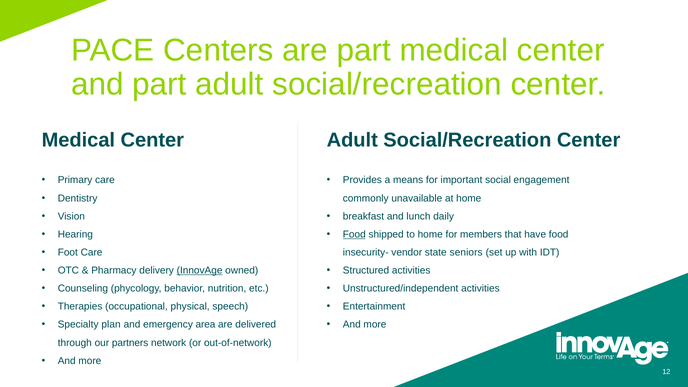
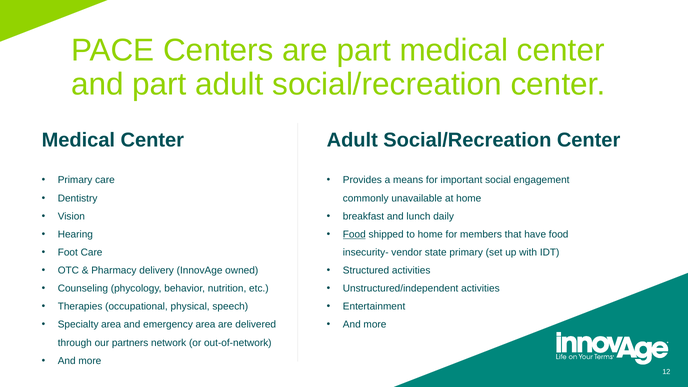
state seniors: seniors -> primary
InnovAge underline: present -> none
Specialty plan: plan -> area
